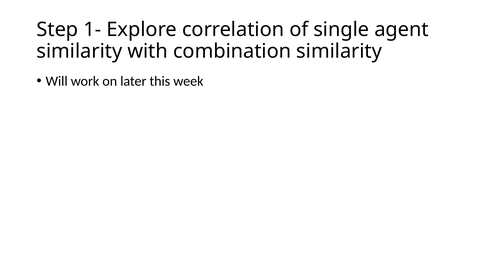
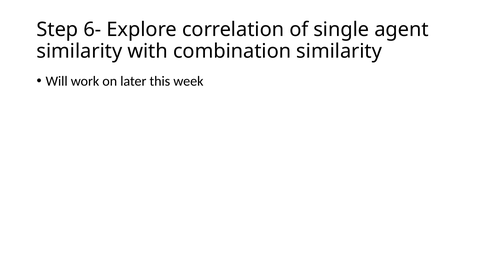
1-: 1- -> 6-
